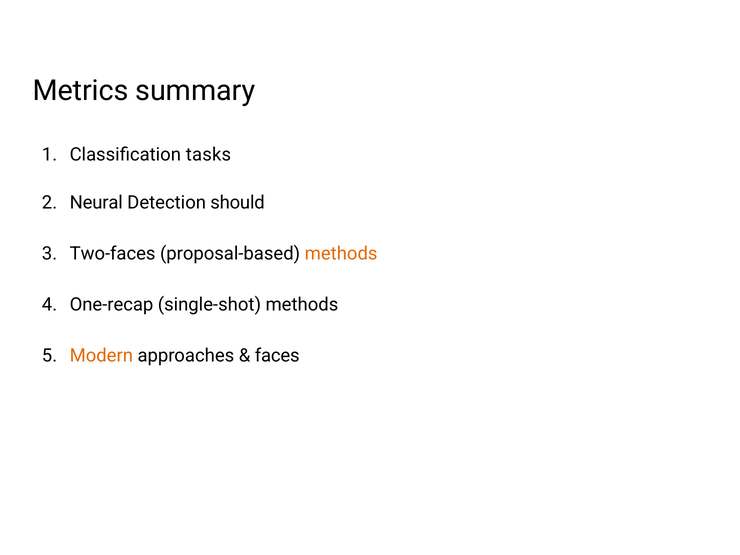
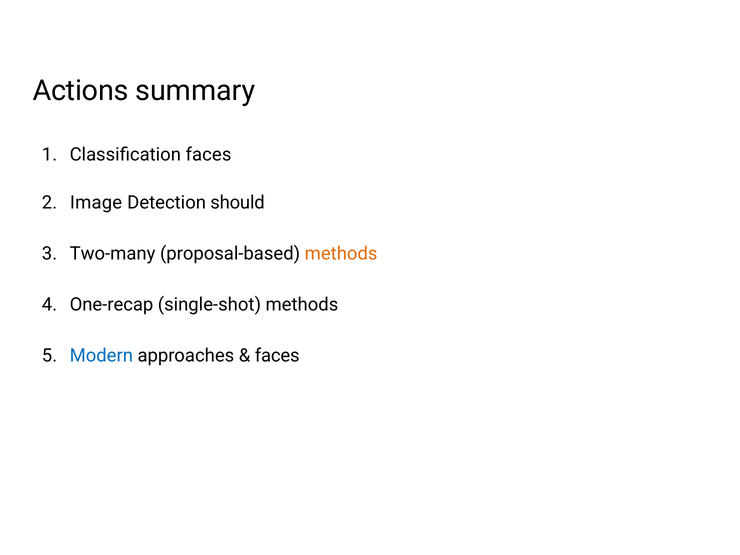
Metrics: Metrics -> Actions
Classification tasks: tasks -> faces
Neural: Neural -> Image
Two-faces: Two-faces -> Two-many
Modern colour: orange -> blue
